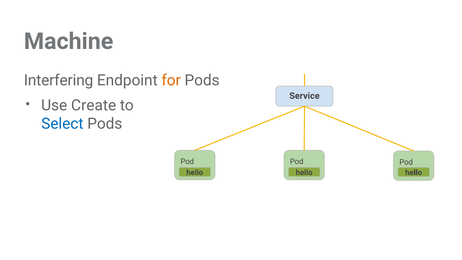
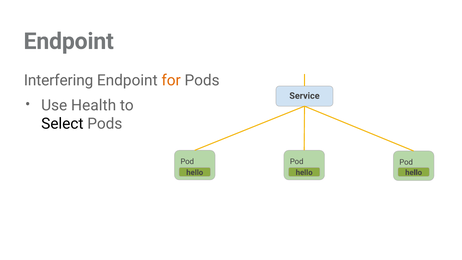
Machine at (69, 41): Machine -> Endpoint
Create: Create -> Health
Select colour: blue -> black
